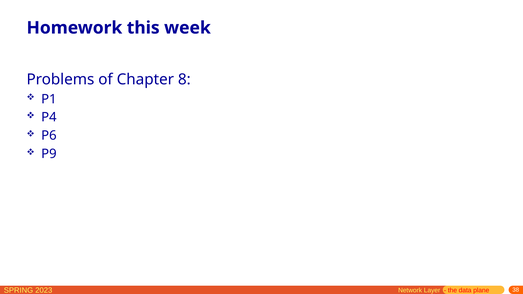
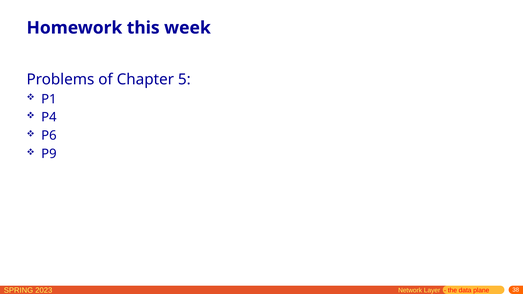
8: 8 -> 5
